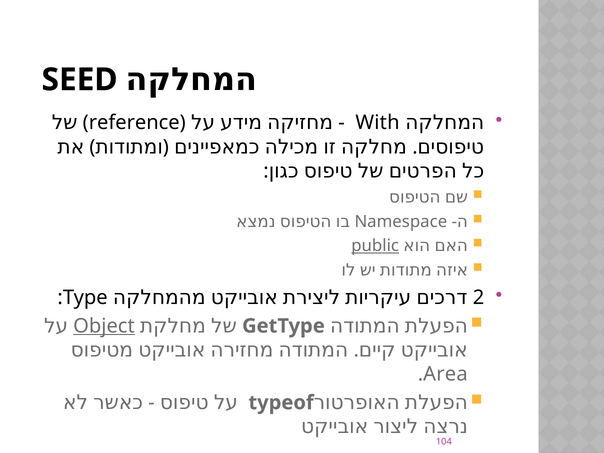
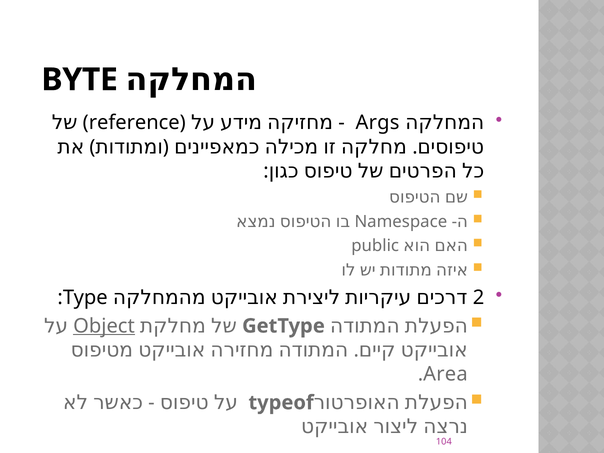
SEED: SEED -> BYTE
With: With -> Args
public underline: present -> none
